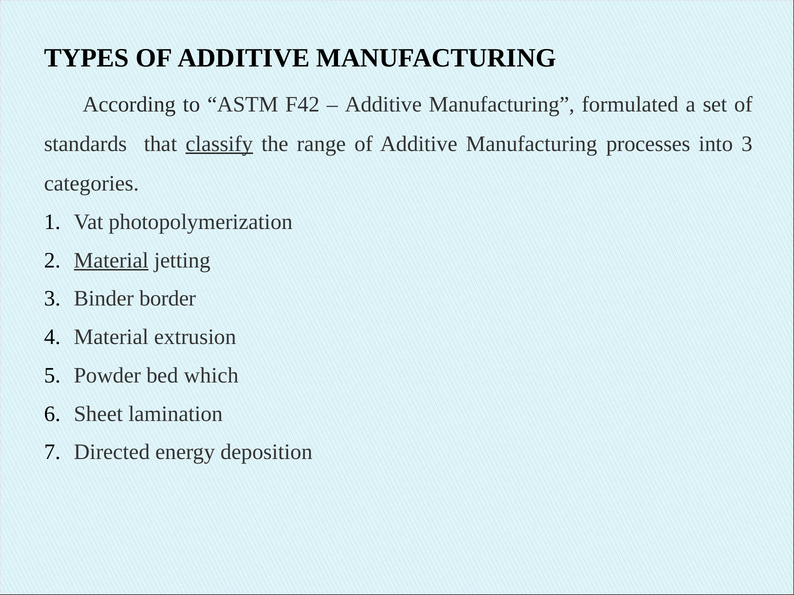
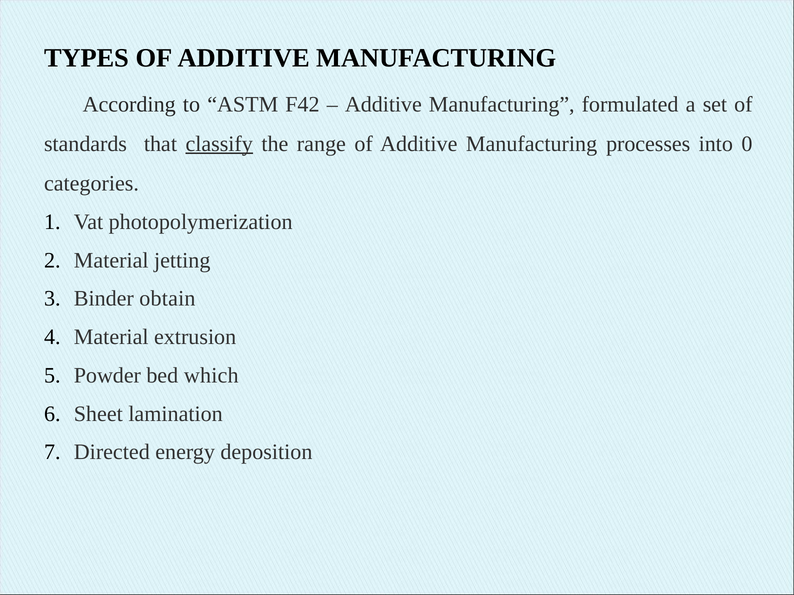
into 3: 3 -> 0
Material at (111, 261) underline: present -> none
border: border -> obtain
